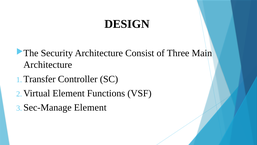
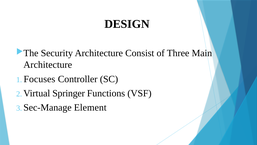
Transfer: Transfer -> Focuses
Virtual Element: Element -> Springer
